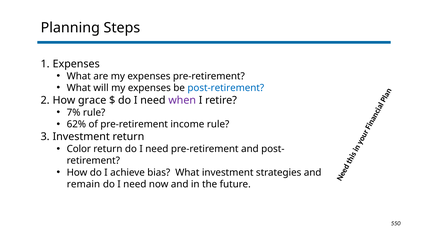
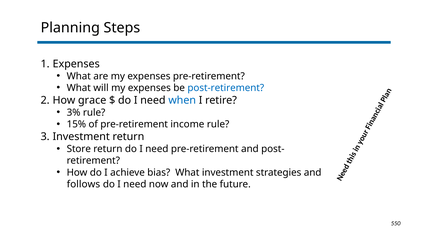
when colour: purple -> blue
7%: 7% -> 3%
62%: 62% -> 15%
Color: Color -> Store
remain: remain -> follows
